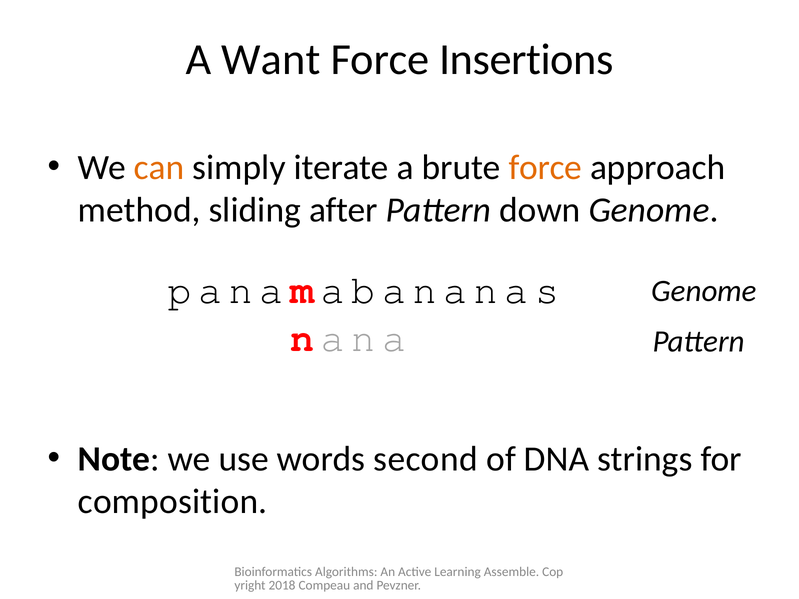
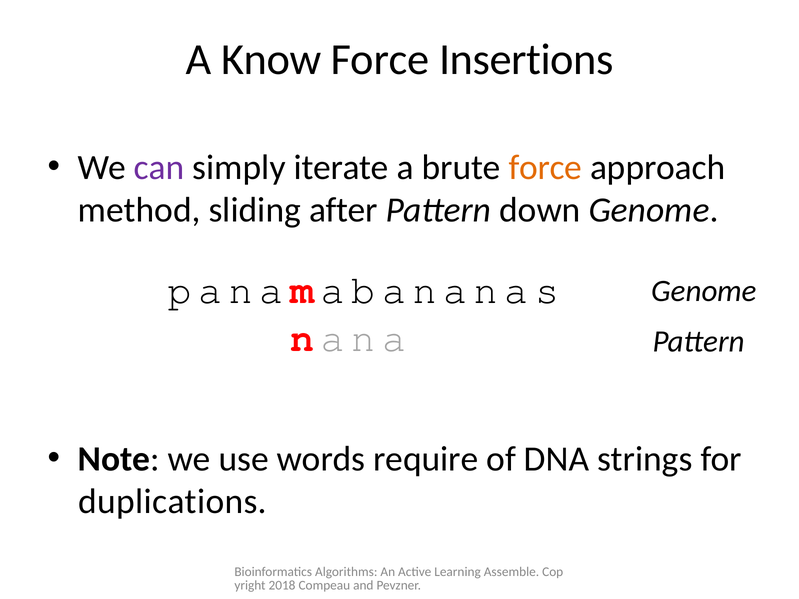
Want: Want -> Know
can colour: orange -> purple
second: second -> require
composition: composition -> duplications
